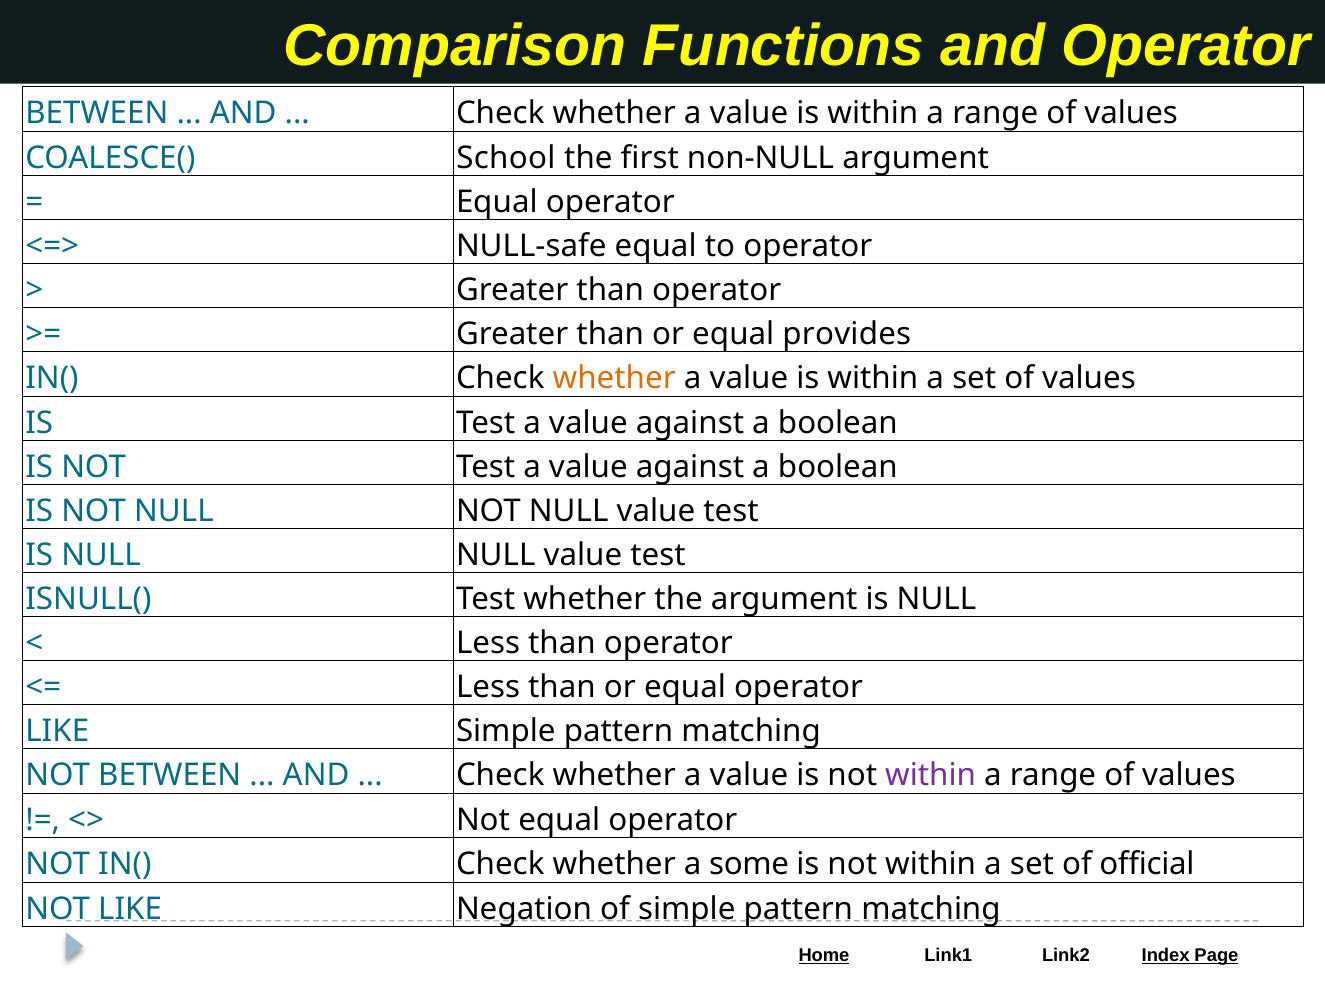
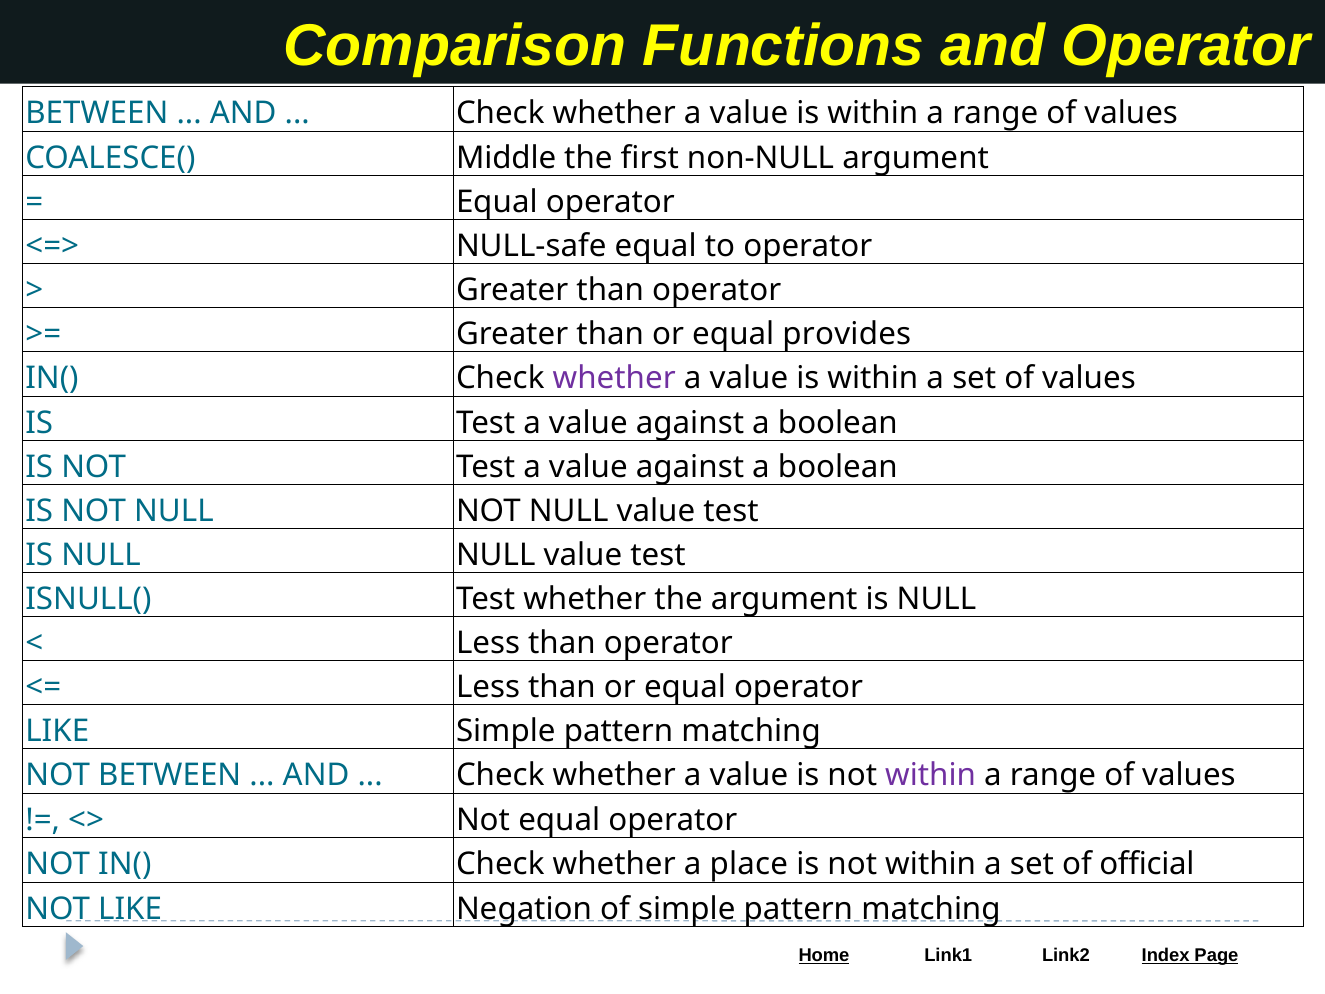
School: School -> Middle
whether at (614, 378) colour: orange -> purple
some: some -> place
